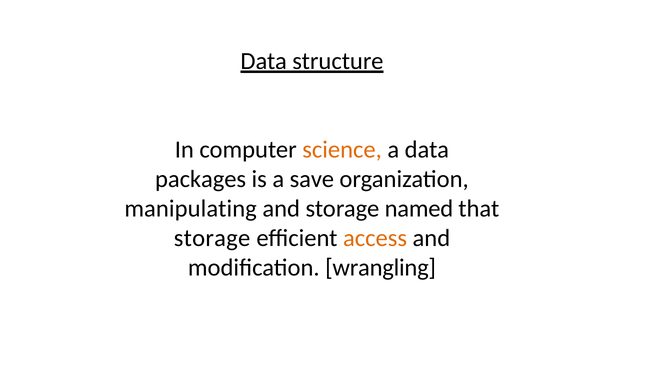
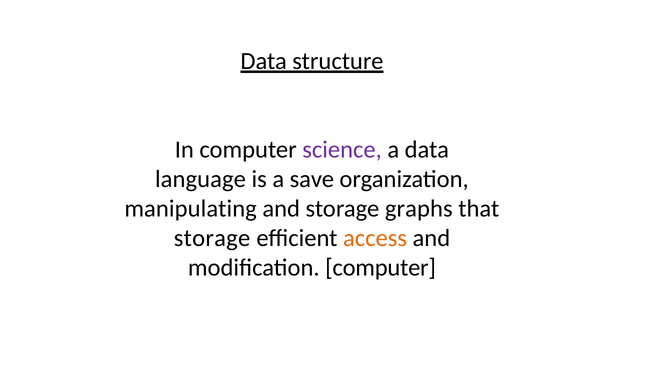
science colour: orange -> purple
packages: packages -> language
named: named -> graphs
modification wrangling: wrangling -> computer
